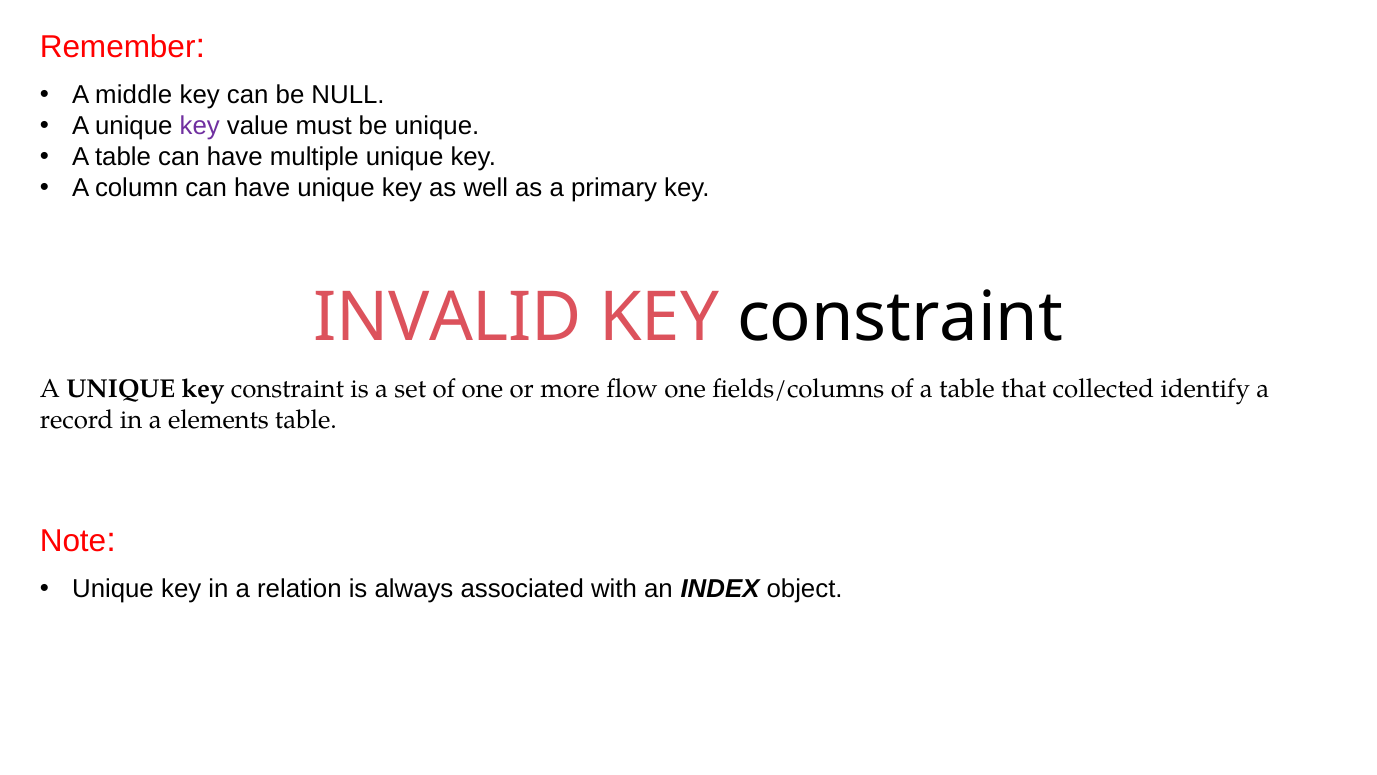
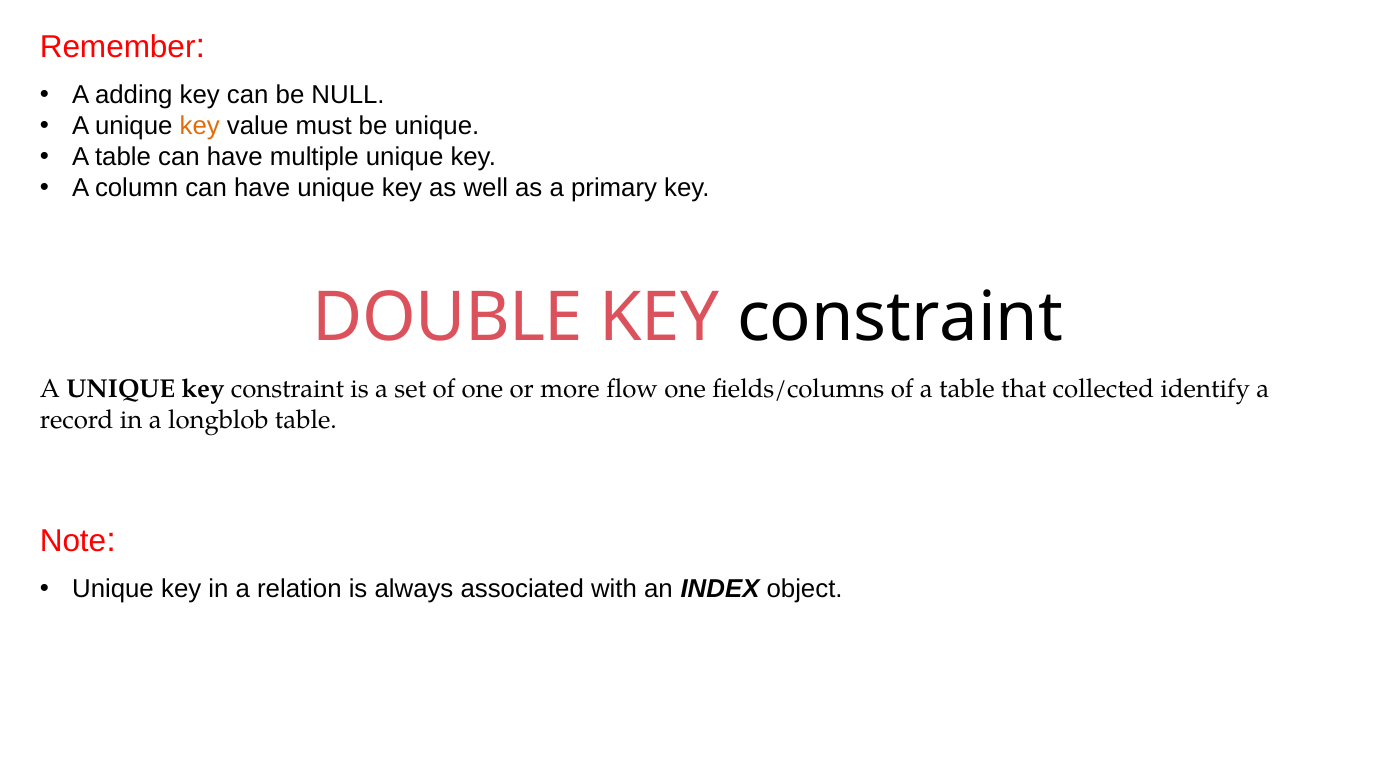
middle: middle -> adding
key at (200, 126) colour: purple -> orange
INVALID: INVALID -> DOUBLE
elements: elements -> longblob
